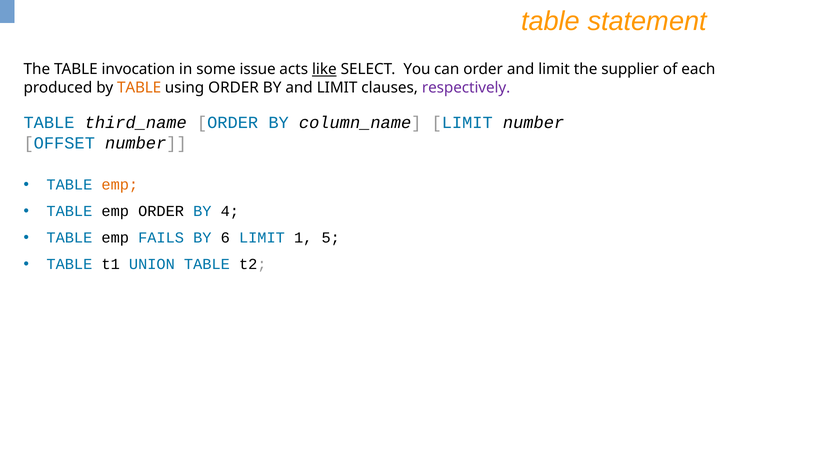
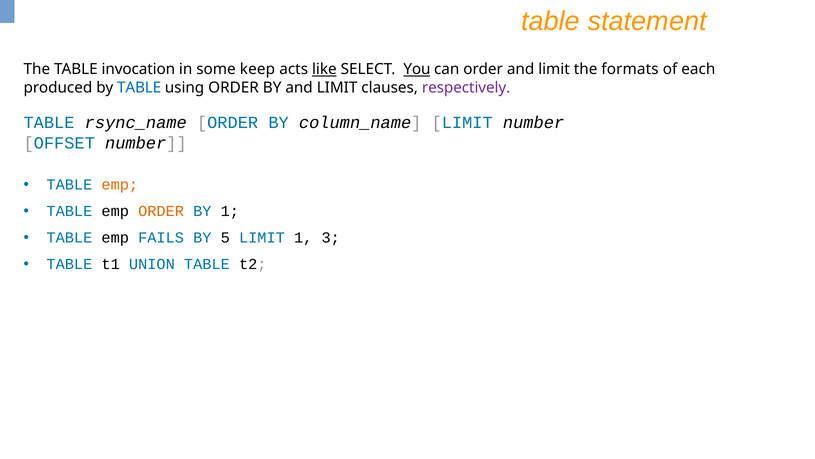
issue: issue -> keep
You underline: none -> present
supplier: supplier -> formats
TABLE at (139, 88) colour: orange -> blue
third_name: third_name -> rsync_name
ORDER at (161, 211) colour: black -> orange
BY 4: 4 -> 1
6: 6 -> 5
5: 5 -> 3
